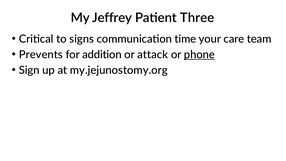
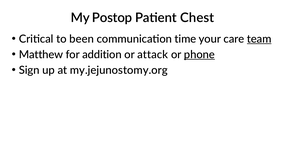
Jeffrey: Jeffrey -> Postop
Three: Three -> Chest
signs: signs -> been
team underline: none -> present
Prevents: Prevents -> Matthew
